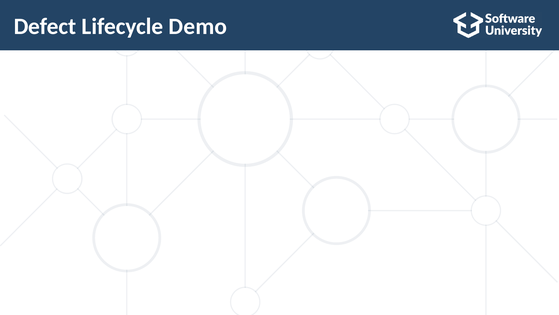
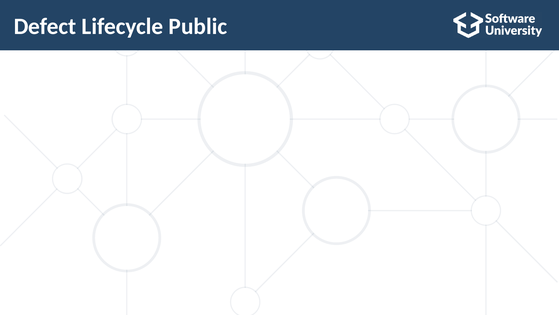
Demo: Demo -> Public
